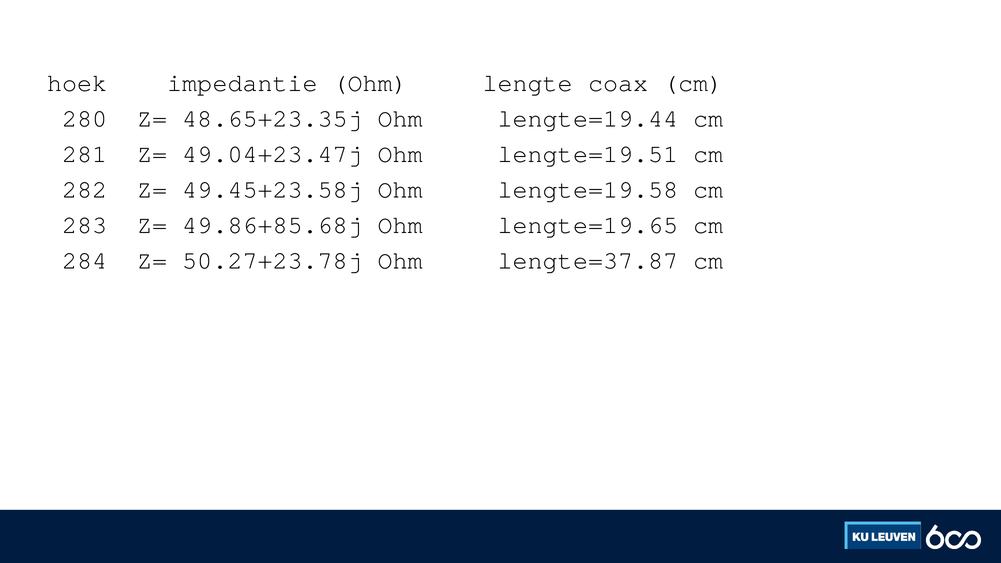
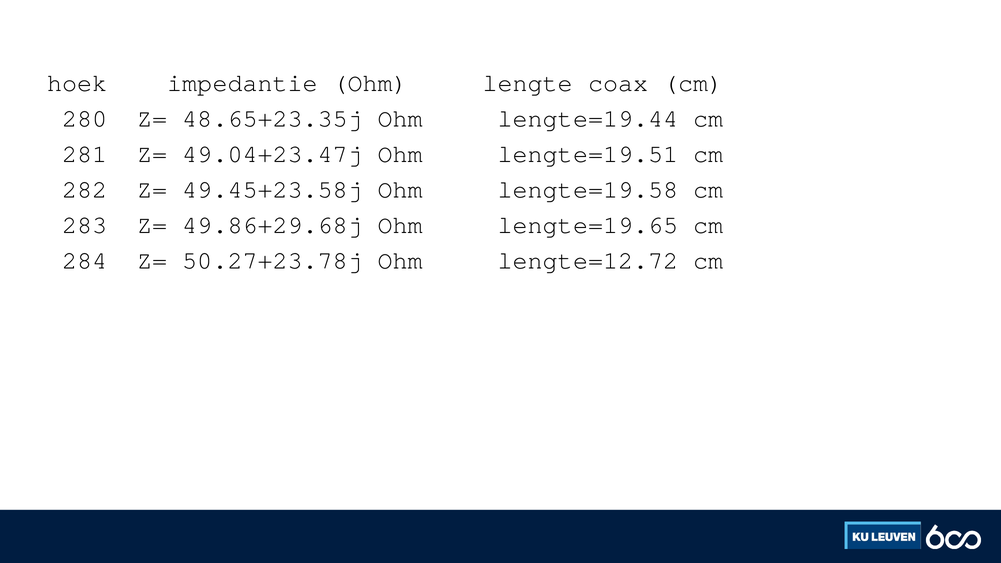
49.86+85.68j: 49.86+85.68j -> 49.86+29.68j
lengte=37.87: lengte=37.87 -> lengte=12.72
